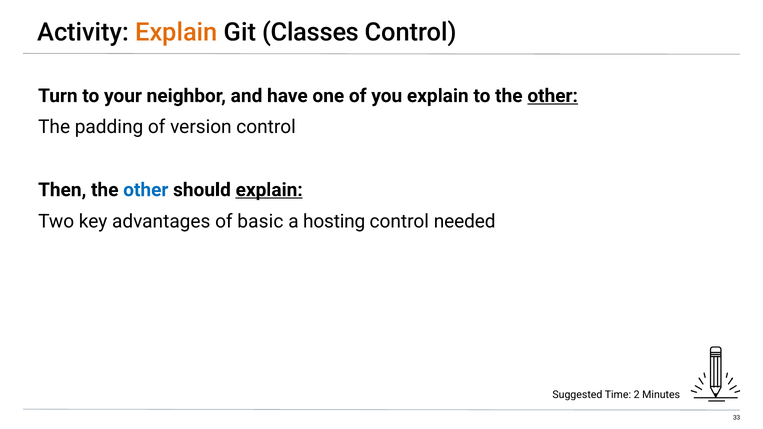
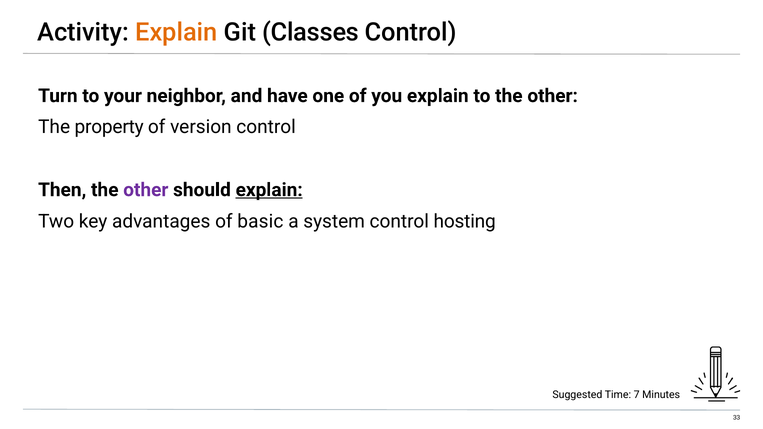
other at (553, 96) underline: present -> none
padding: padding -> property
other at (146, 190) colour: blue -> purple
hosting: hosting -> system
needed: needed -> hosting
2: 2 -> 7
